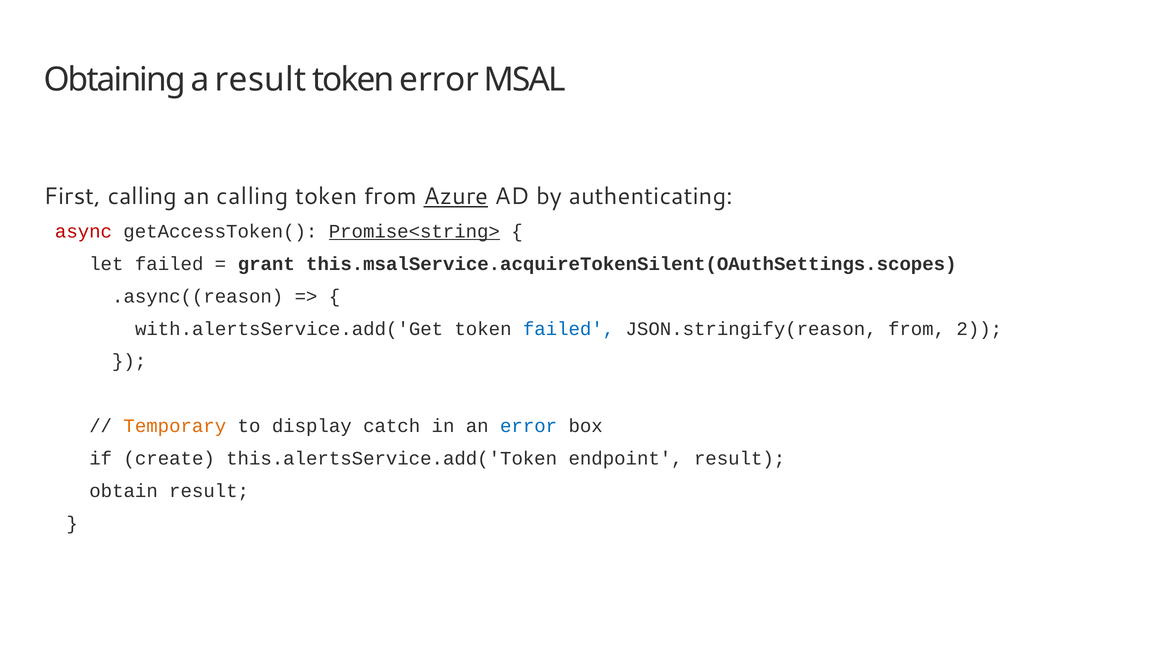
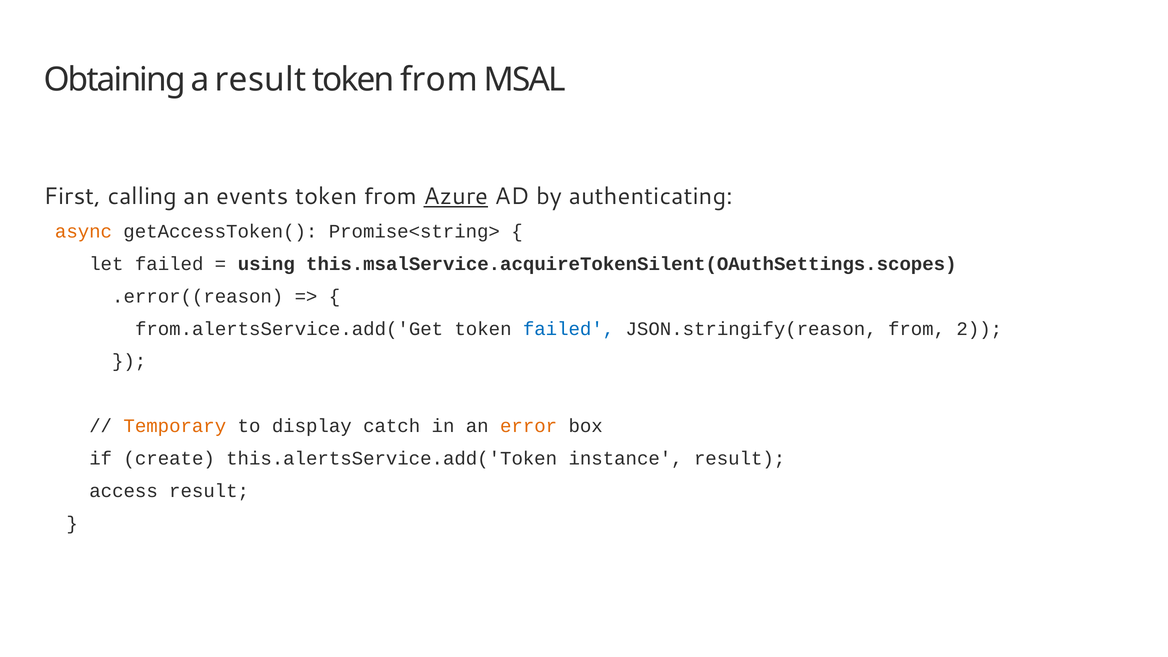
error at (439, 80): error -> from
an calling: calling -> events
async colour: red -> orange
Promise<string> underline: present -> none
grant: grant -> using
.async((reason: .async((reason -> .error((reason
with.alertsService.add('Get: with.alertsService.add('Get -> from.alertsService.add('Get
error at (529, 426) colour: blue -> orange
endpoint: endpoint -> instance
obtain: obtain -> access
